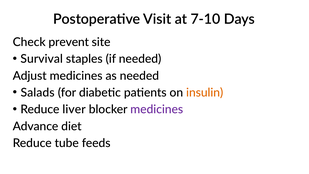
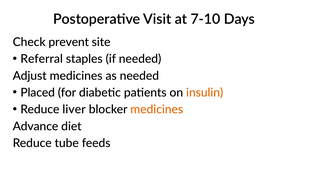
Survival: Survival -> Referral
Salads: Salads -> Placed
medicines at (157, 109) colour: purple -> orange
